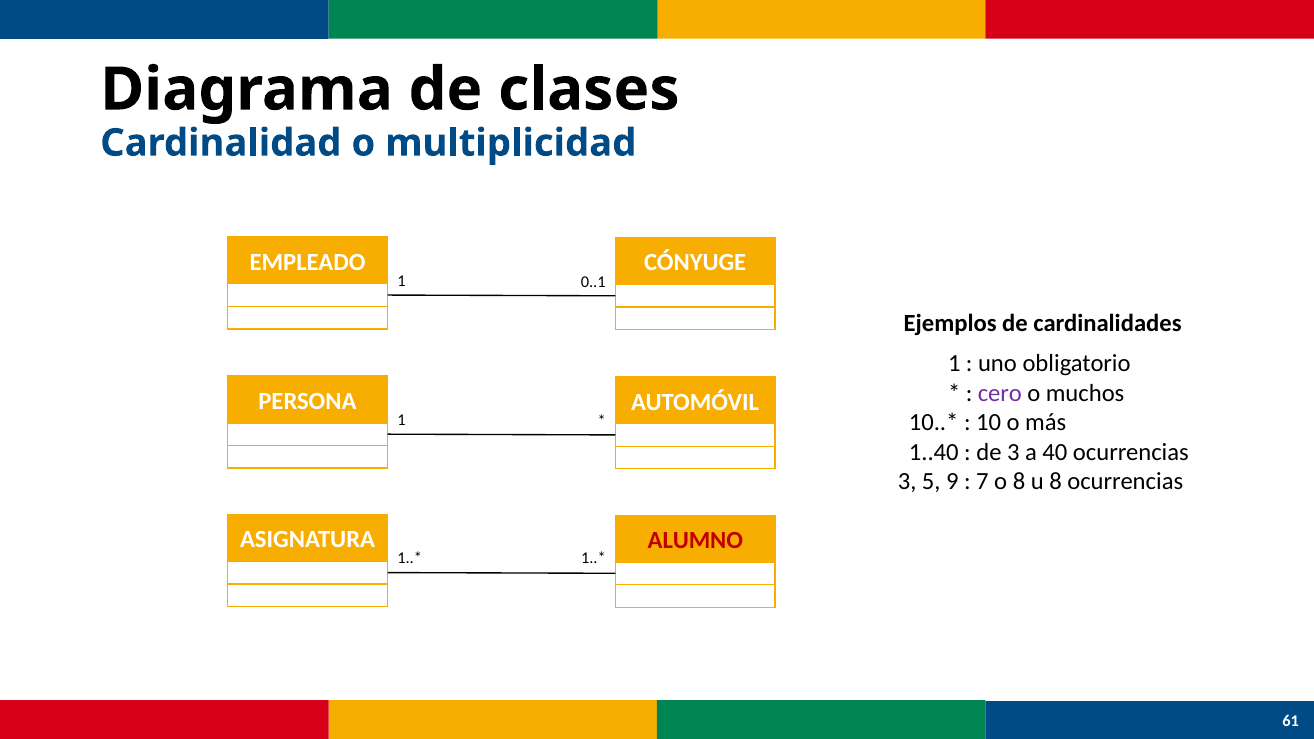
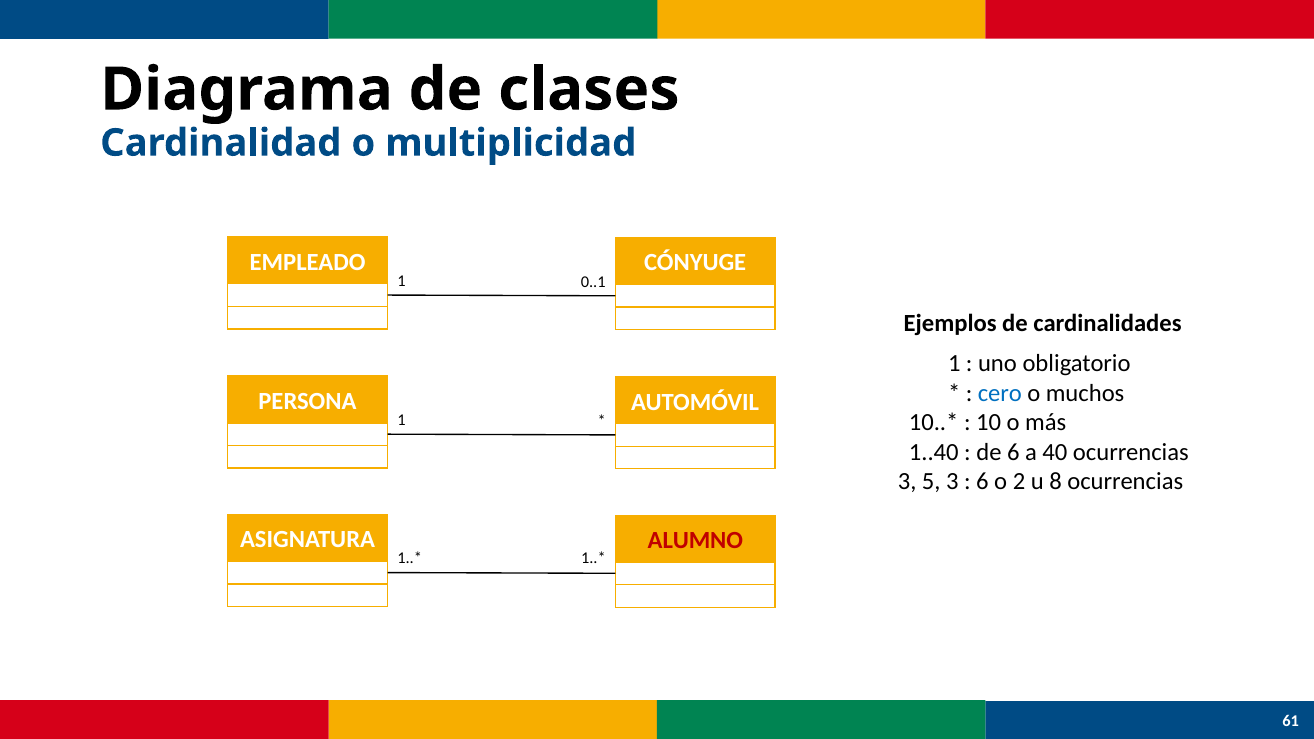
cero colour: purple -> blue
de 3: 3 -> 6
5 9: 9 -> 3
7 at (982, 482): 7 -> 6
o 8: 8 -> 2
